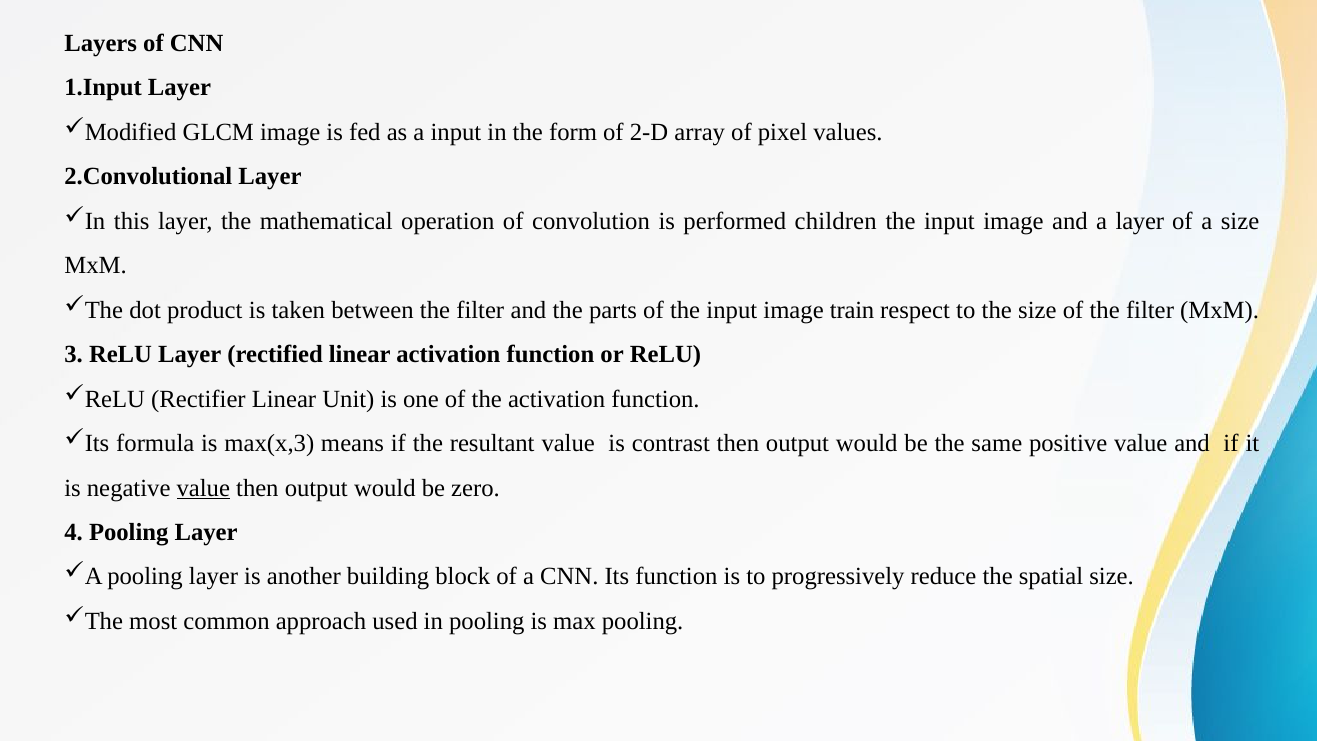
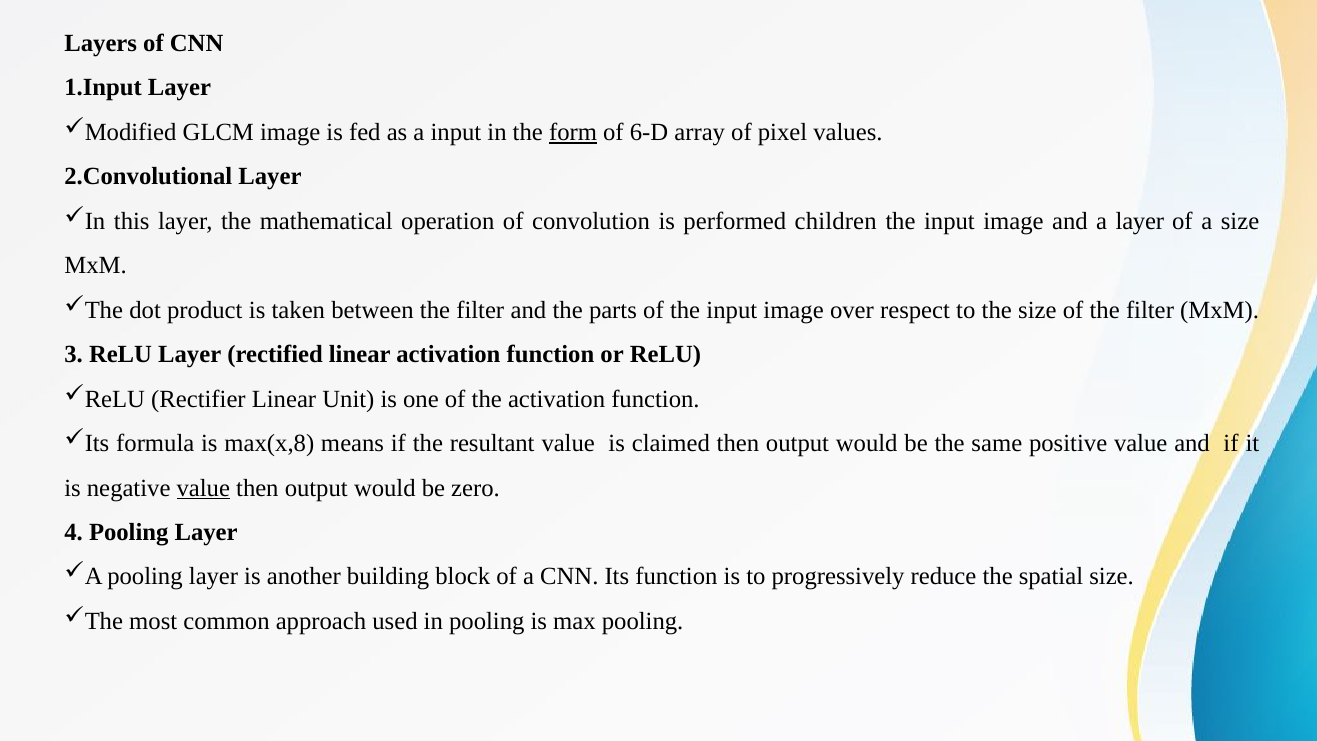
form underline: none -> present
2-D: 2-D -> 6-D
train: train -> over
max(x,3: max(x,3 -> max(x,8
contrast: contrast -> claimed
